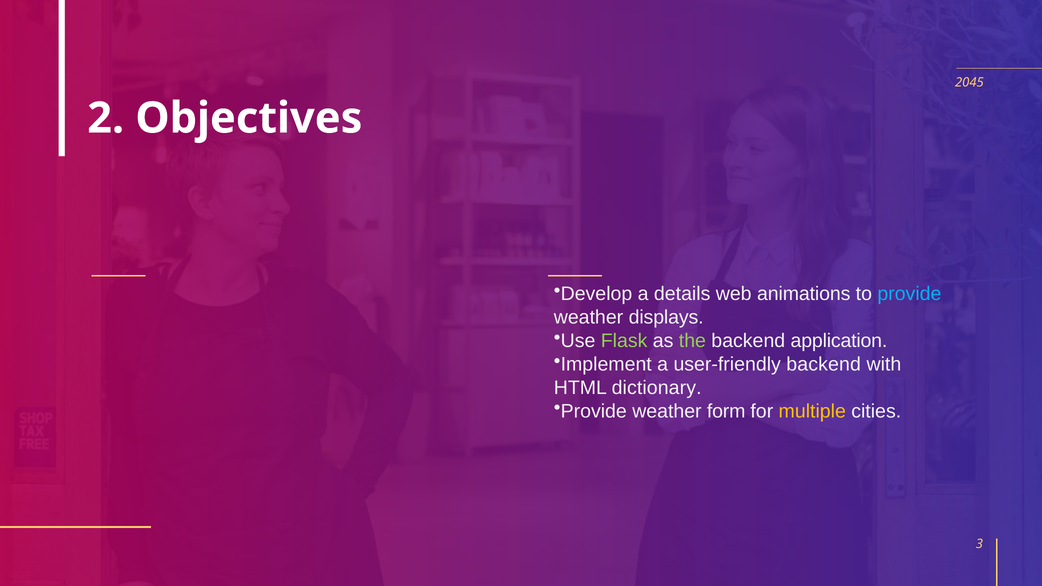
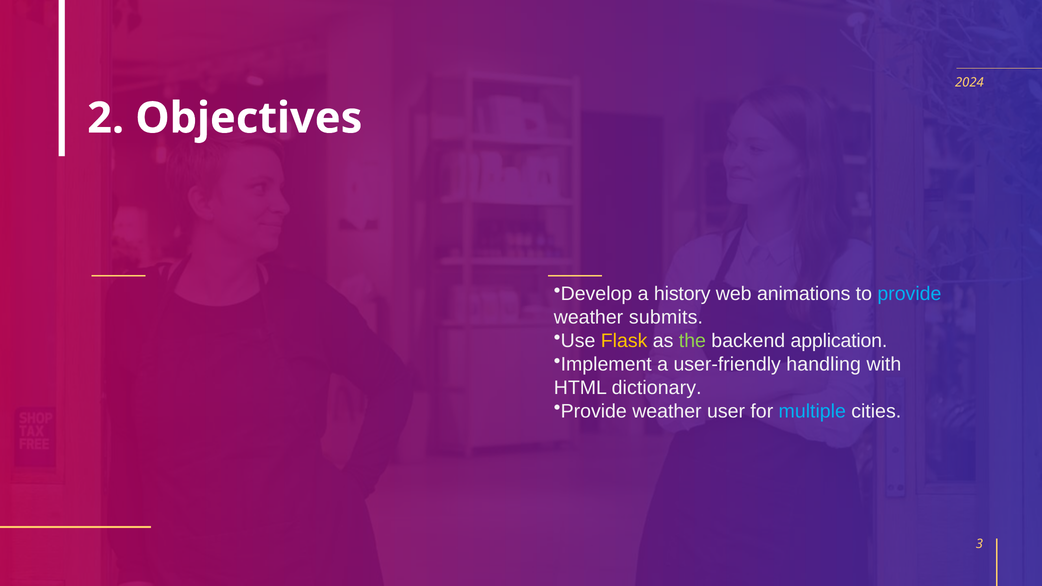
2045: 2045 -> 2024
details: details -> history
displays: displays -> submits
Flask colour: light green -> yellow
user-friendly backend: backend -> handling
form: form -> user
multiple colour: yellow -> light blue
